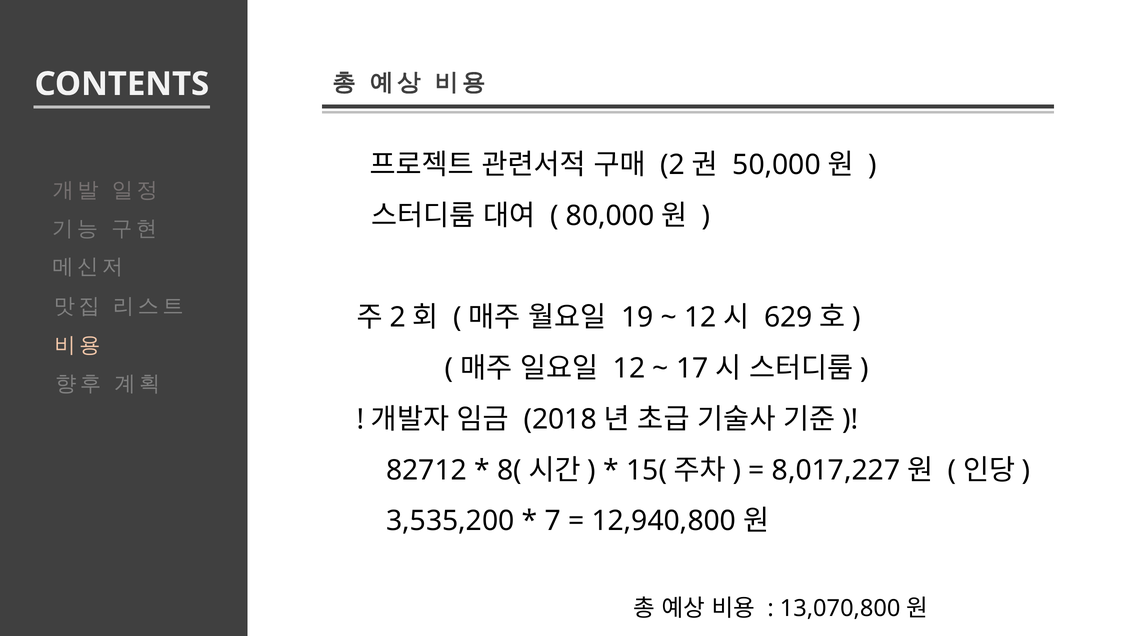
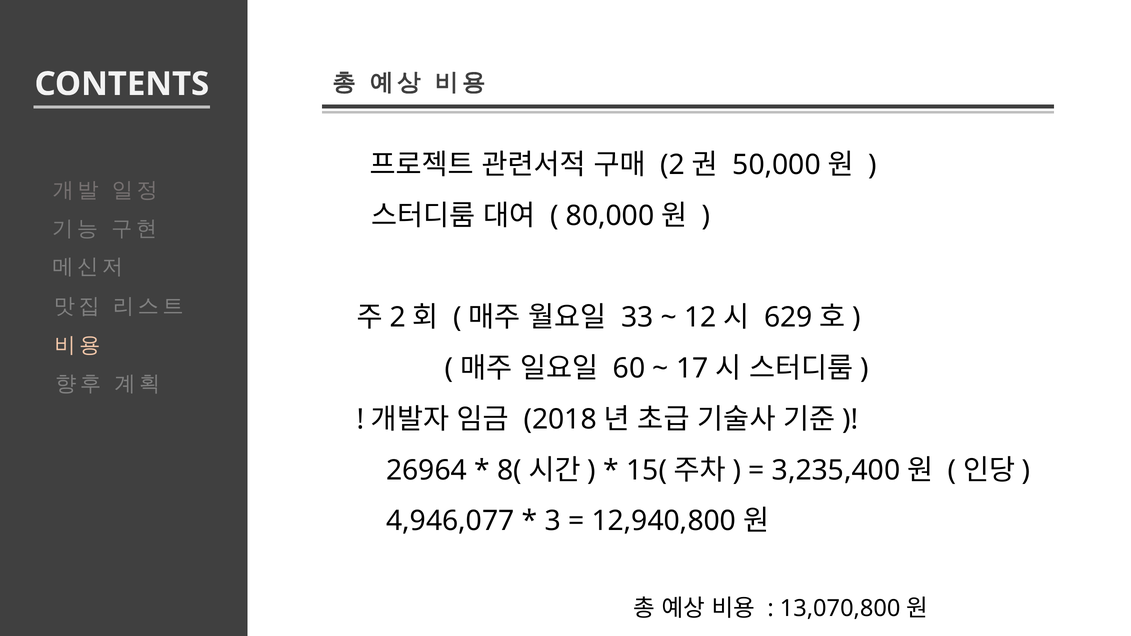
19: 19 -> 33
12 at (629, 369): 12 -> 60
82712: 82712 -> 26964
8,017,227: 8,017,227 -> 3,235,400
3,535,200: 3,535,200 -> 4,946,077
7: 7 -> 3
